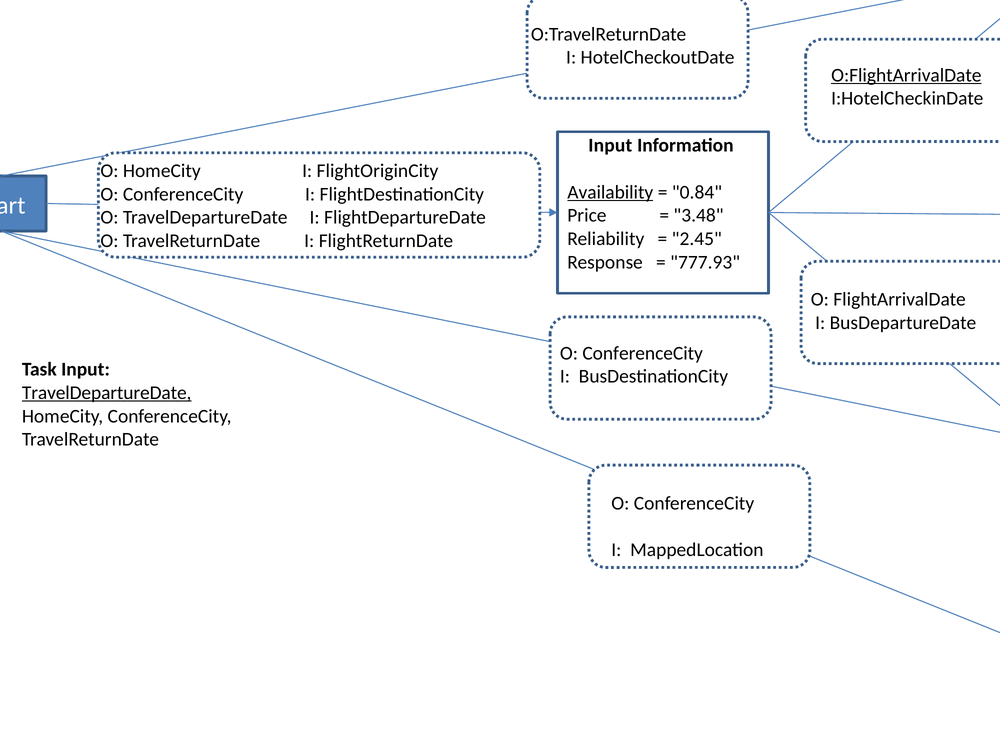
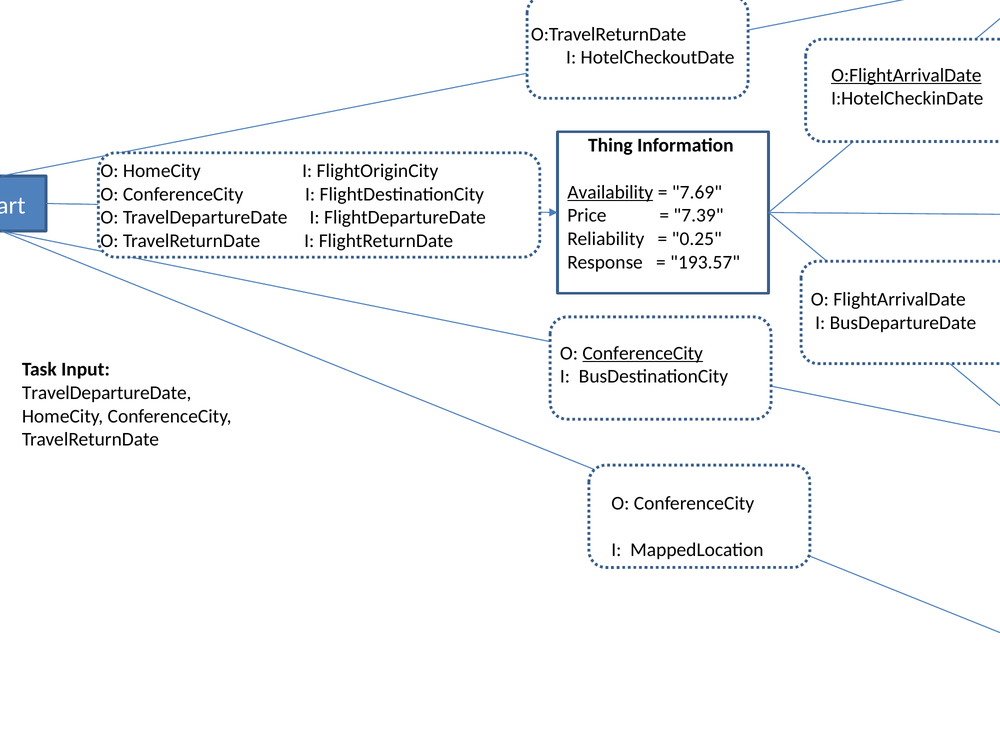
Input at (610, 146): Input -> Thing
0.84: 0.84 -> 7.69
3.48: 3.48 -> 7.39
2.45: 2.45 -> 0.25
777.93: 777.93 -> 193.57
ConferenceCity at (643, 353) underline: none -> present
TravelDepartureDate at (107, 393) underline: present -> none
